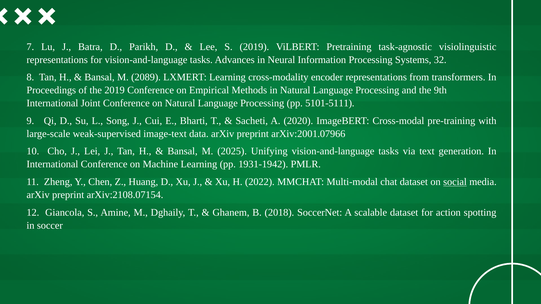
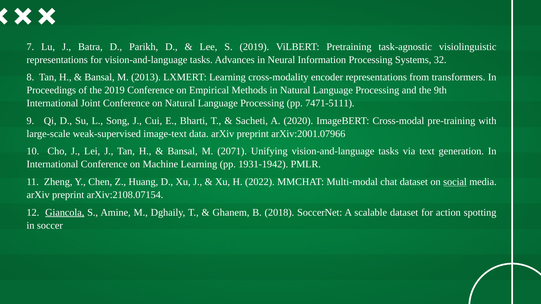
2089: 2089 -> 2013
5101-5111: 5101-5111 -> 7471-5111
2025: 2025 -> 2071
Giancola underline: none -> present
